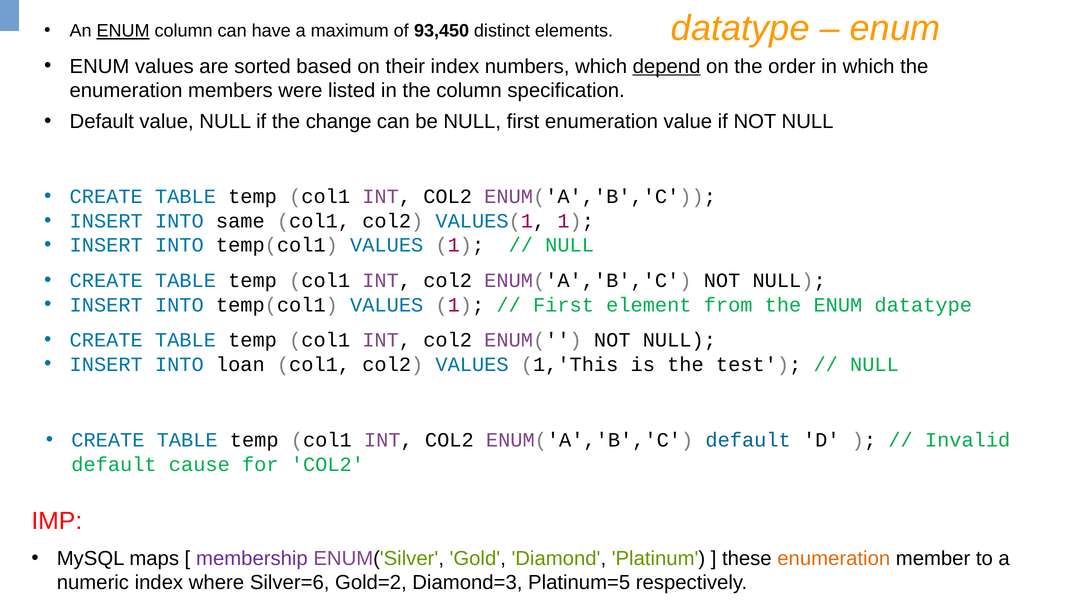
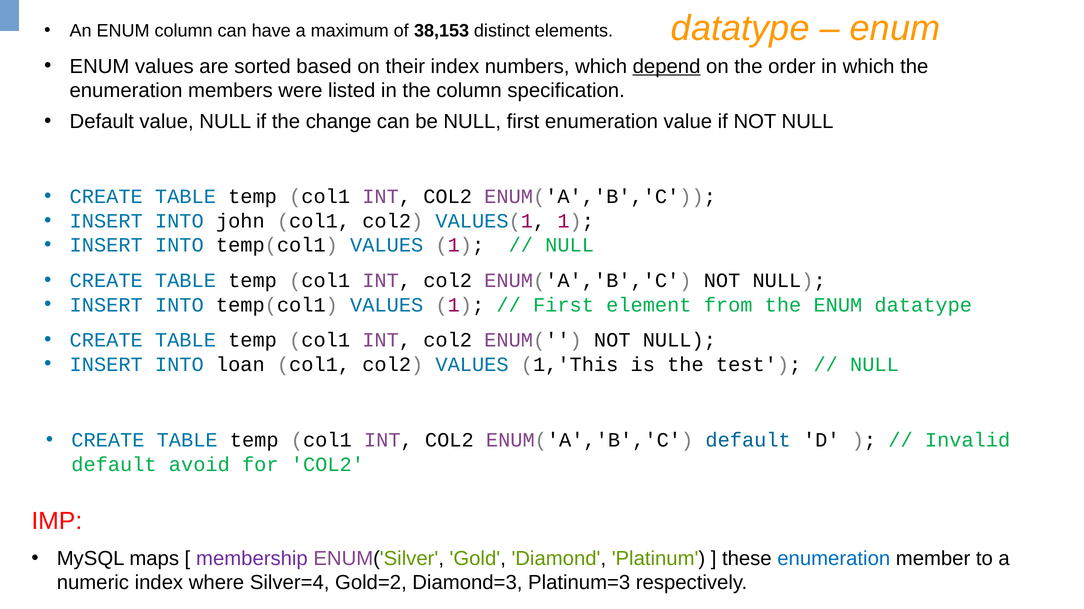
ENUM at (123, 31) underline: present -> none
93,450: 93,450 -> 38,153
same: same -> john
cause: cause -> avoid
enumeration at (834, 559) colour: orange -> blue
Silver=6: Silver=6 -> Silver=4
Platinum=5: Platinum=5 -> Platinum=3
